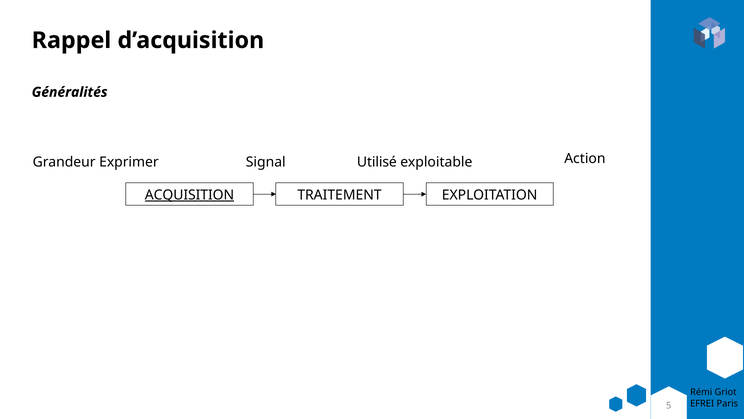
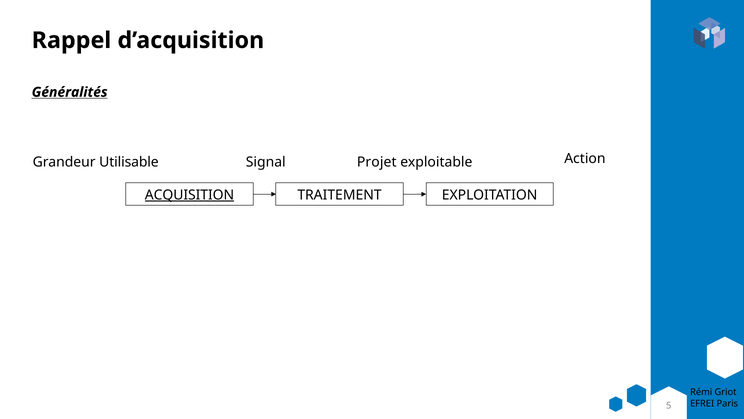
Généralités underline: none -> present
Exprimer: Exprimer -> Utilisable
Utilisé: Utilisé -> Projet
